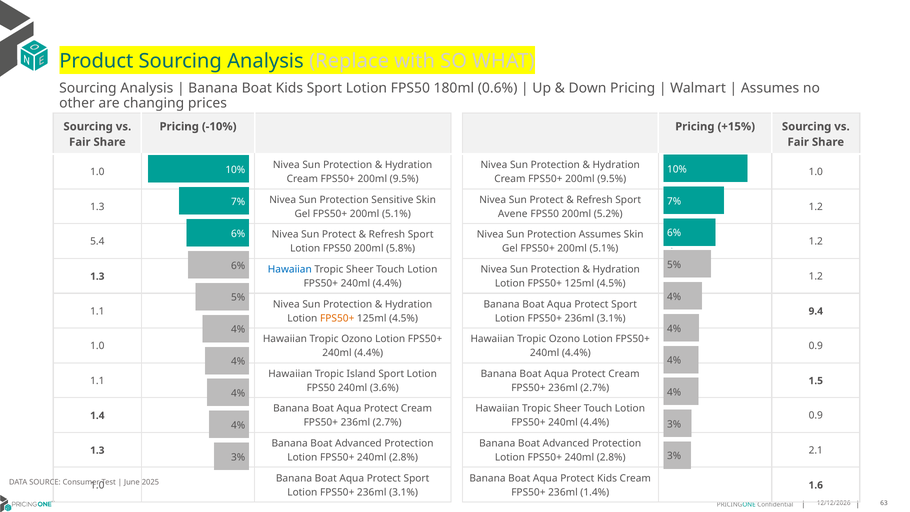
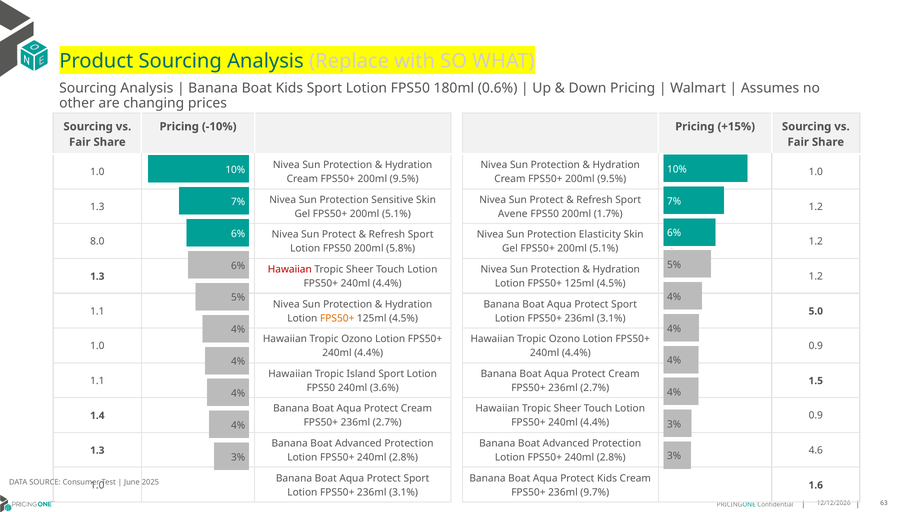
5.2%: 5.2% -> 1.7%
Protection Assumes: Assumes -> Elasticity
5.4: 5.4 -> 8.0
Hawaiian at (290, 269) colour: blue -> red
9.4: 9.4 -> 5.0
2.1: 2.1 -> 4.6
1.4%: 1.4% -> 9.7%
